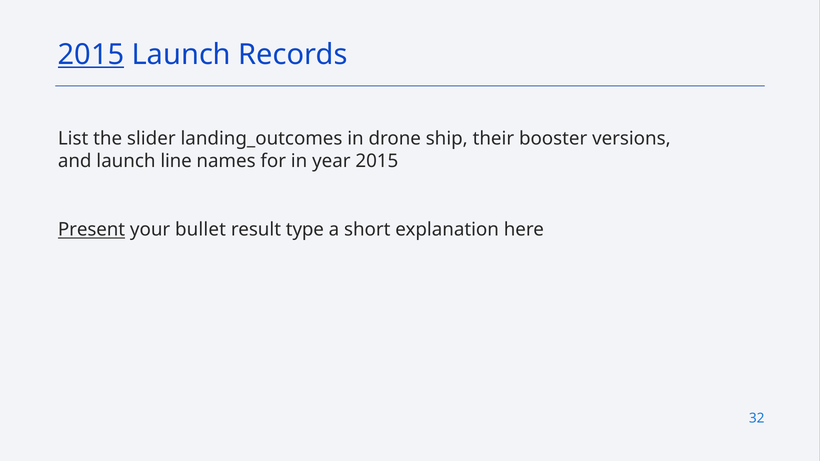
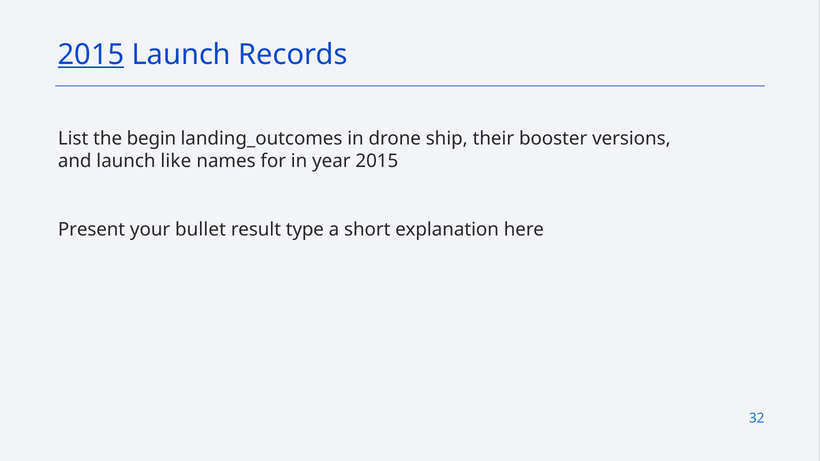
slider: slider -> begin
line: line -> like
Present underline: present -> none
